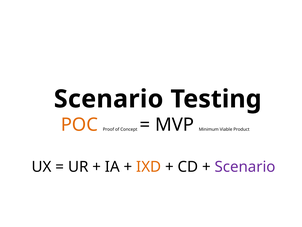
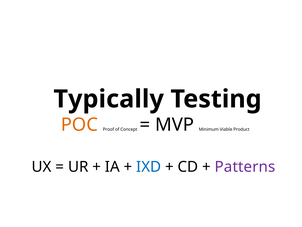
Scenario at (109, 99): Scenario -> Typically
IXD colour: orange -> blue
Scenario at (245, 167): Scenario -> Patterns
